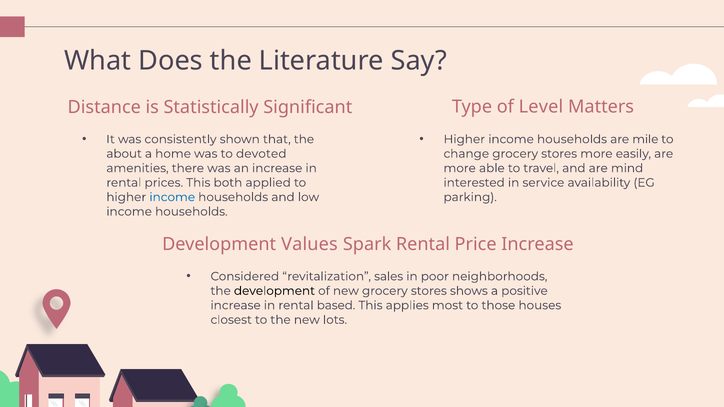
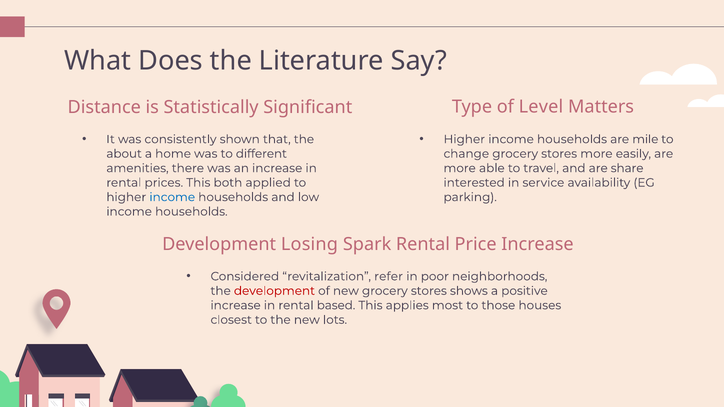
devoted: devoted -> different
mind: mind -> share
Values: Values -> Losing
sales: sales -> refer
development at (274, 291) colour: black -> red
